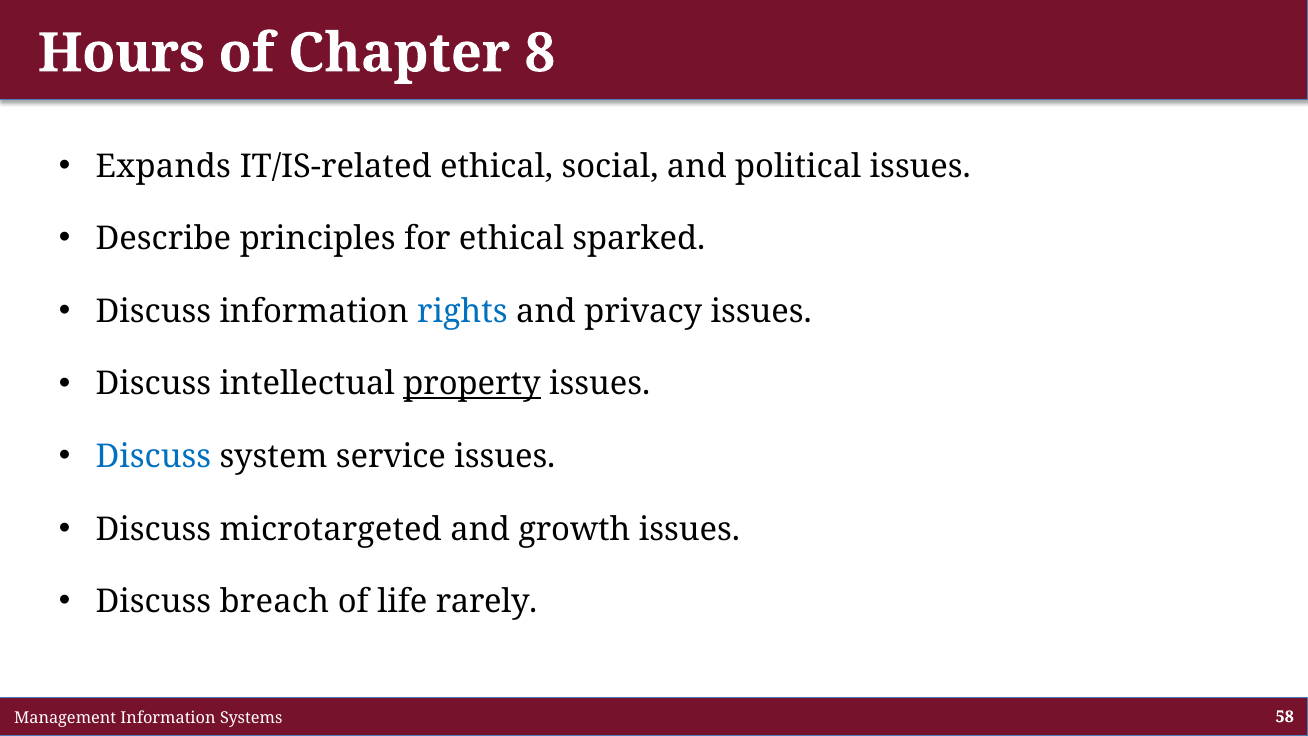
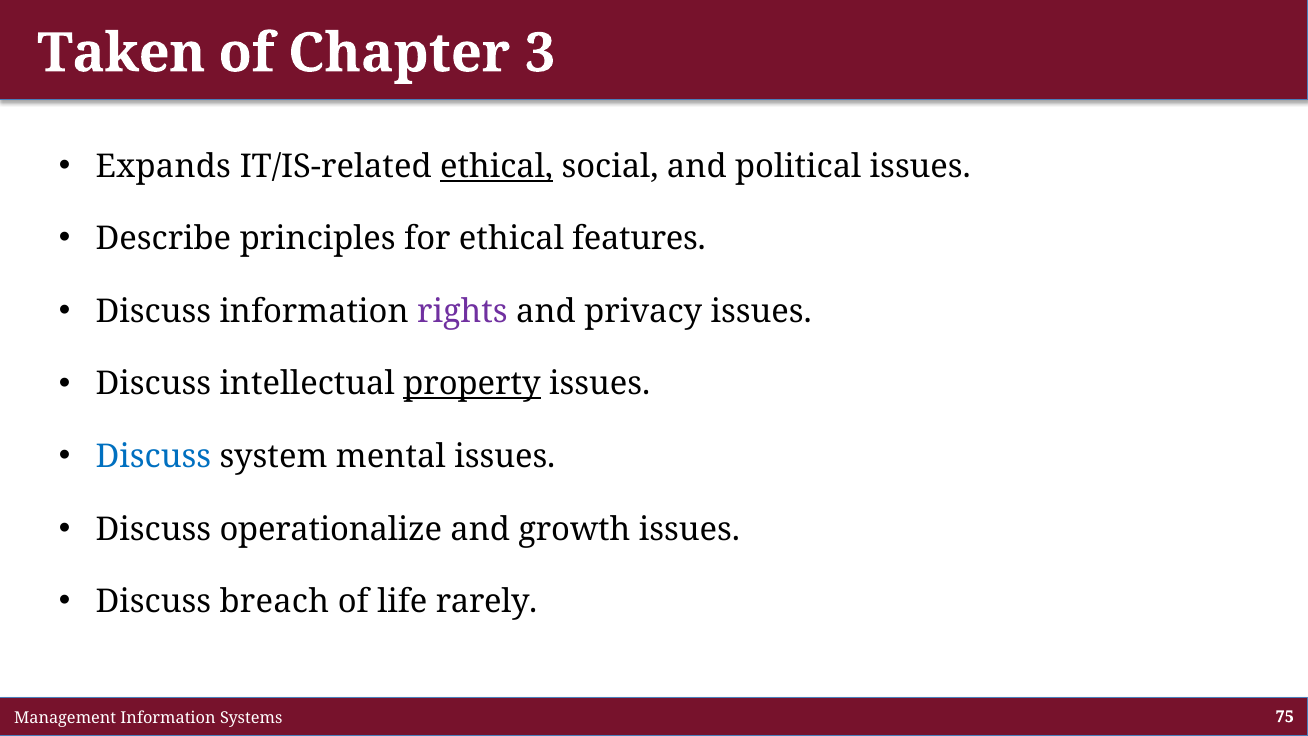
Hours: Hours -> Taken
8: 8 -> 3
ethical at (497, 166) underline: none -> present
sparked: sparked -> features
rights colour: blue -> purple
service: service -> mental
microtargeted: microtargeted -> operationalize
58: 58 -> 75
